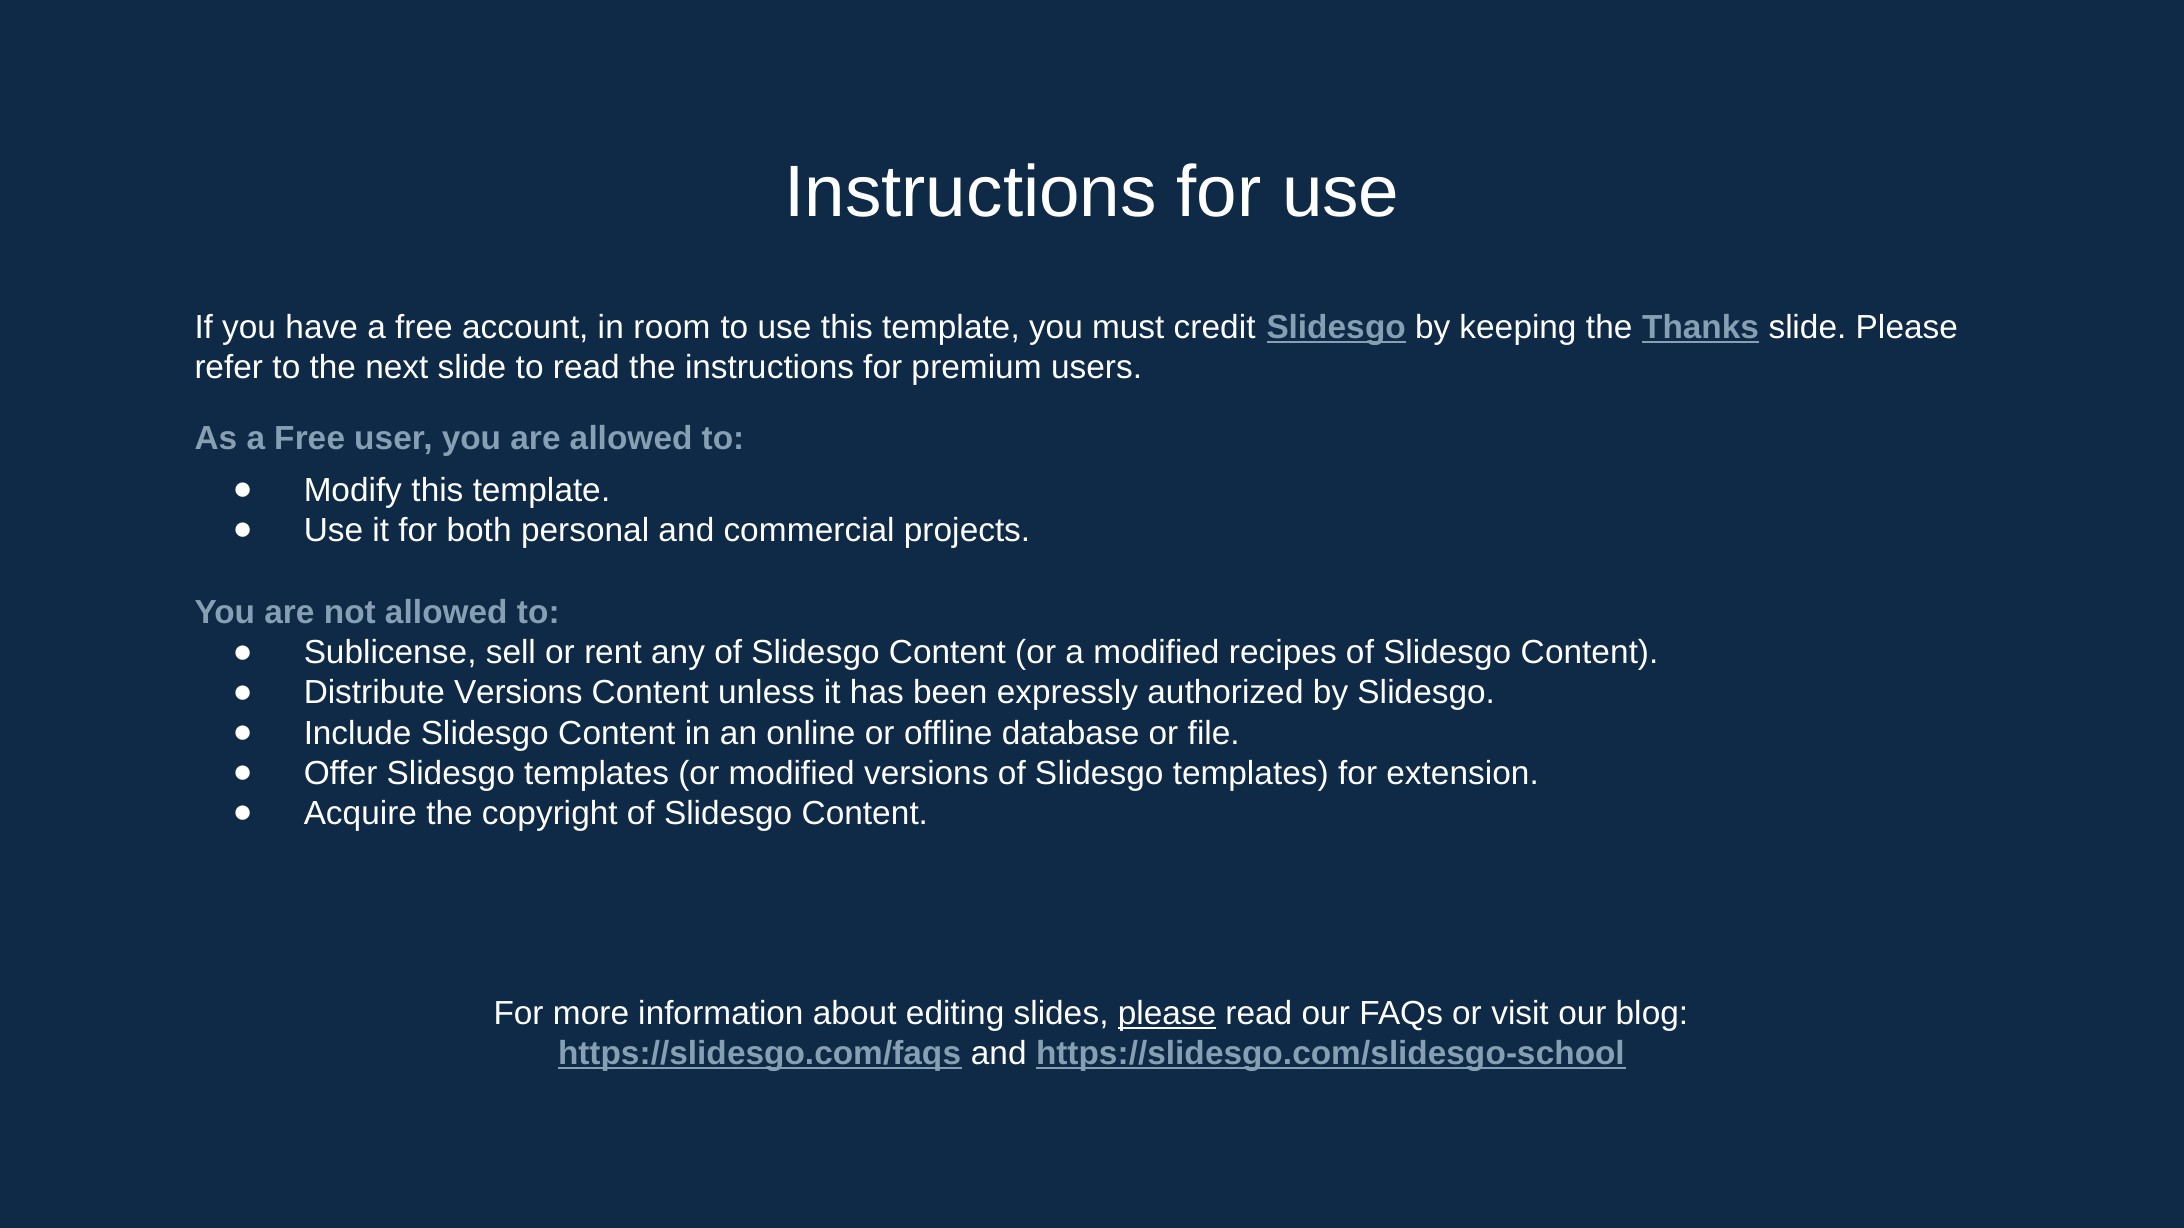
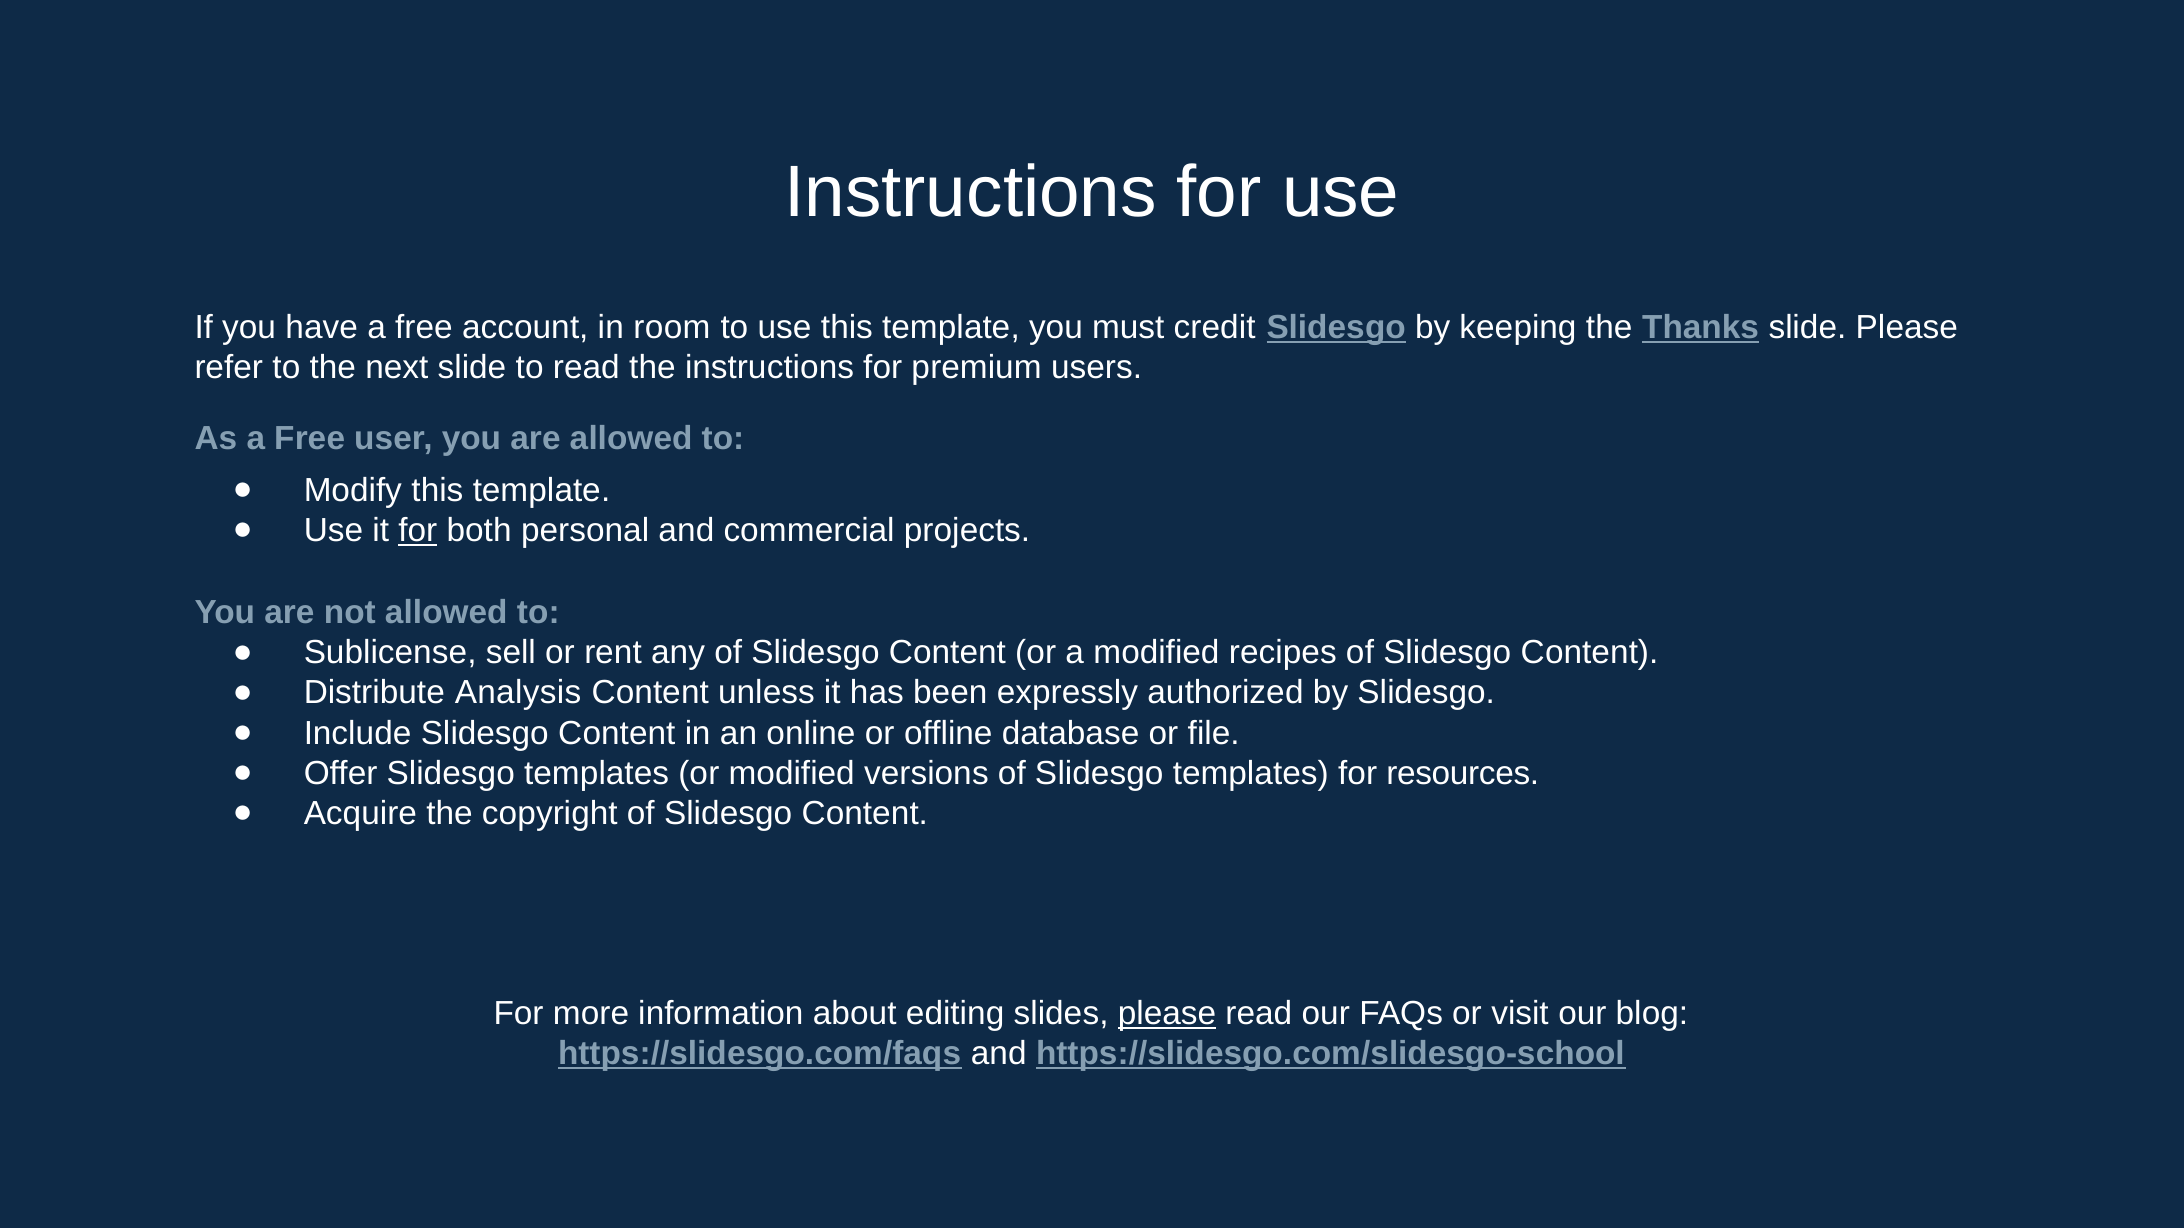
for at (418, 531) underline: none -> present
Distribute Versions: Versions -> Analysis
extension: extension -> resources
